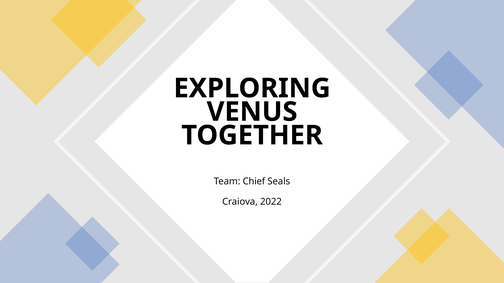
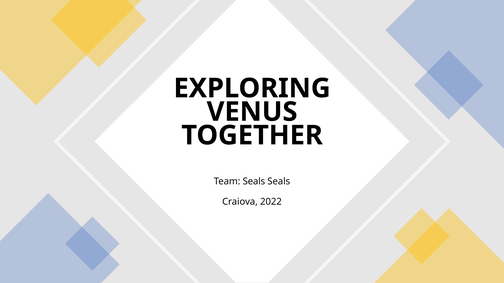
Team Chief: Chief -> Seals
